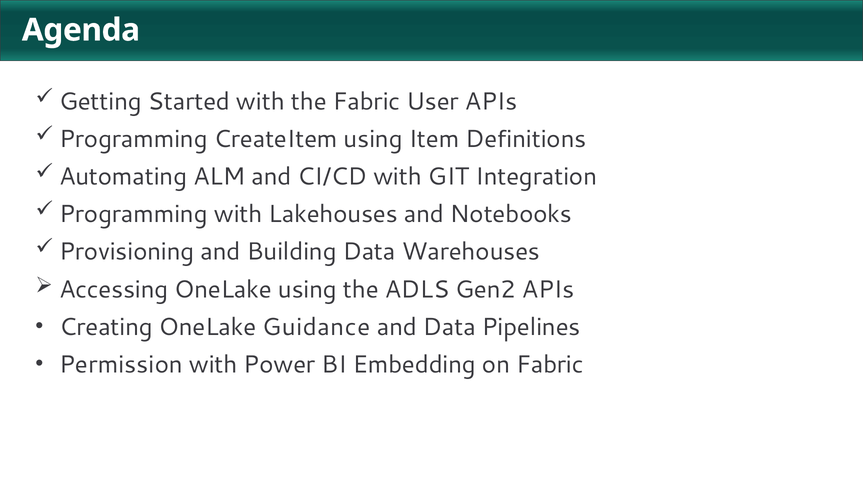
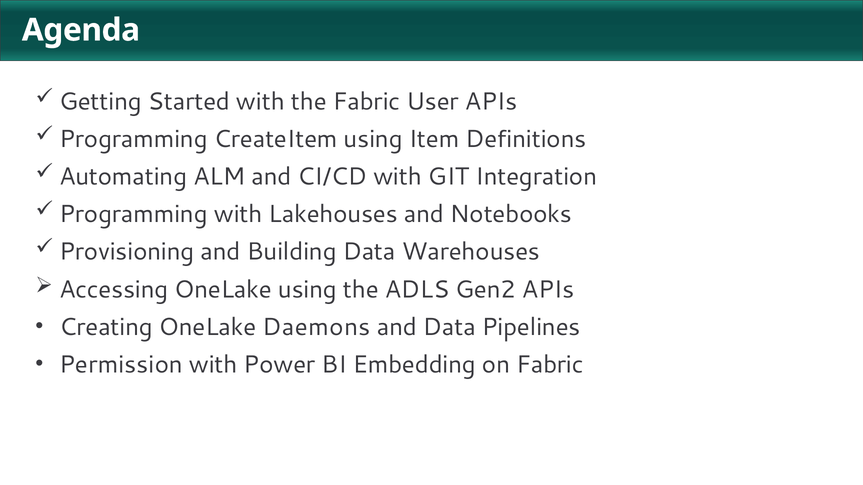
Guidance: Guidance -> Daemons
